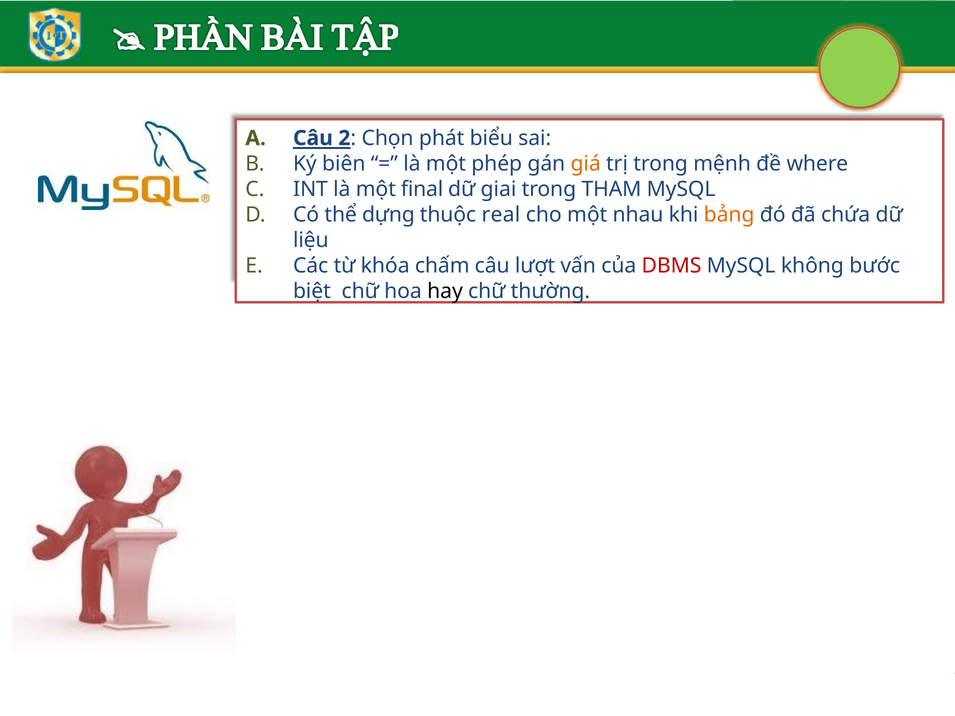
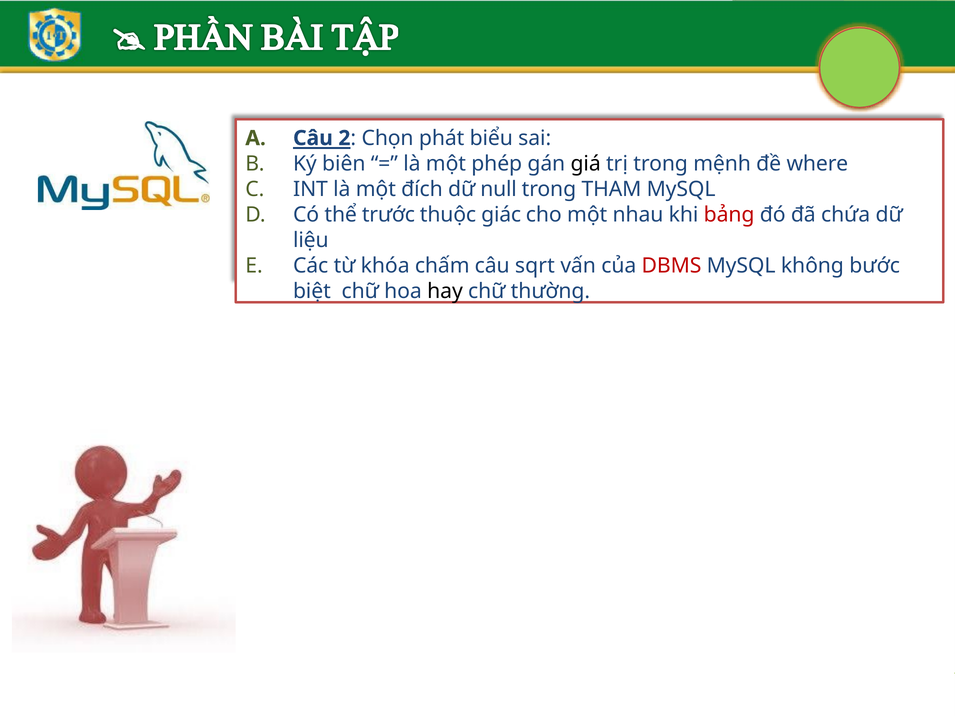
giá colour: orange -> black
final: final -> đích
giai: giai -> null
dựng: dựng -> trước
real: real -> giác
bảng colour: orange -> red
lượt: lượt -> sqrt
